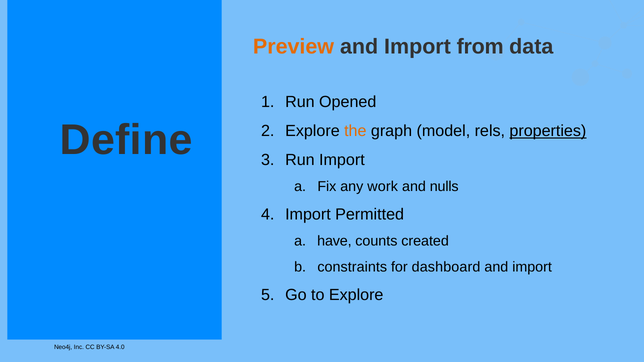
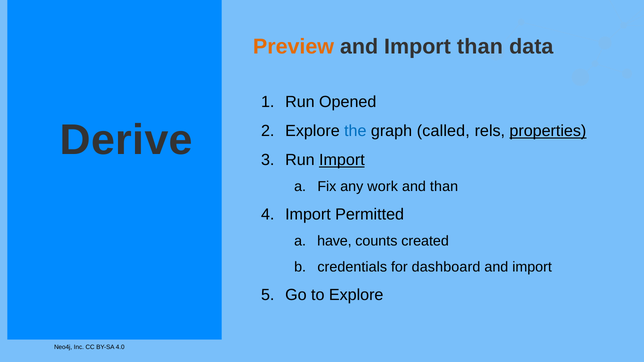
Import from: from -> than
Define: Define -> Derive
the colour: orange -> blue
model: model -> called
Import at (342, 160) underline: none -> present
and nulls: nulls -> than
constraints: constraints -> credentials
